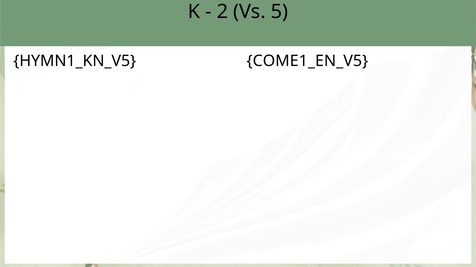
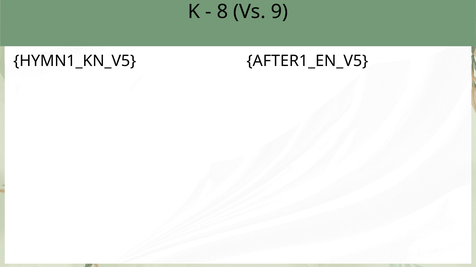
2: 2 -> 8
5: 5 -> 9
COME1_EN_V5: COME1_EN_V5 -> AFTER1_EN_V5
